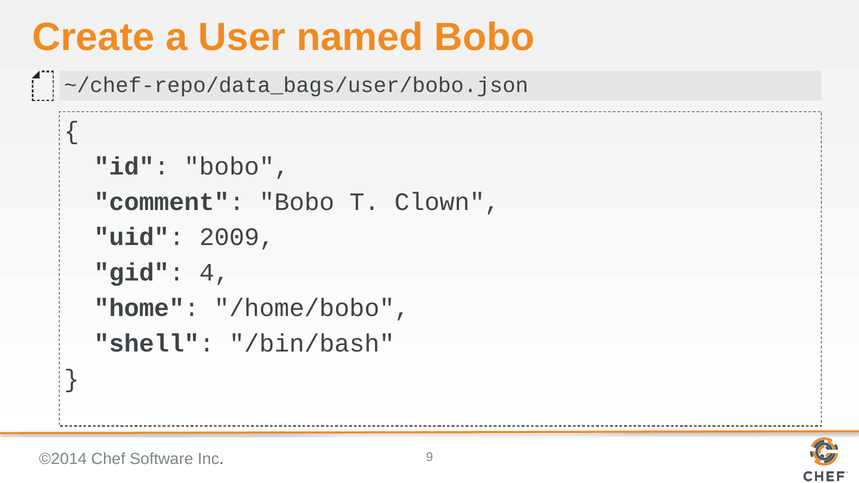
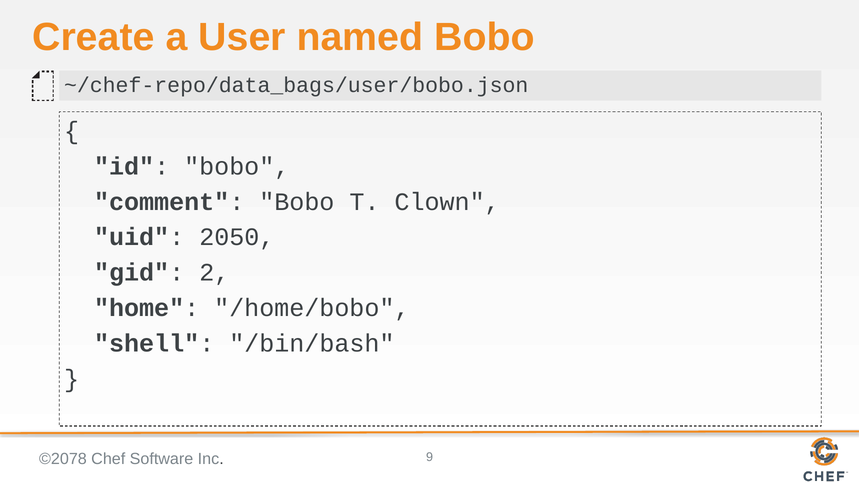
2009: 2009 -> 2050
4: 4 -> 2
©2014: ©2014 -> ©2078
